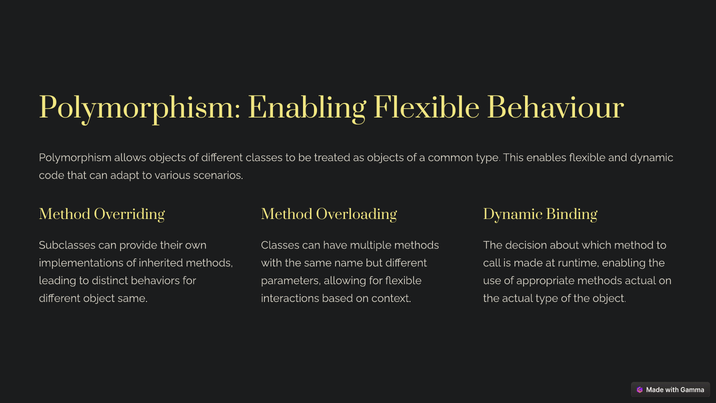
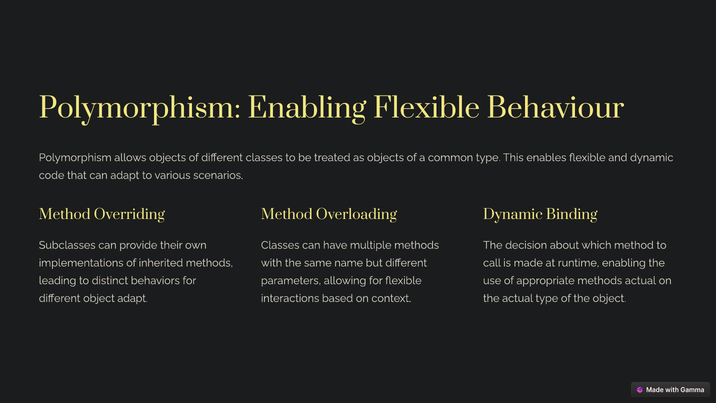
object same: same -> adapt
